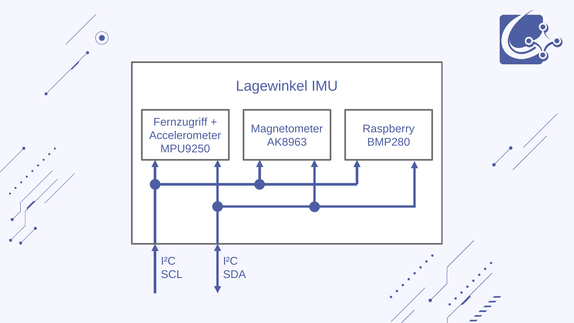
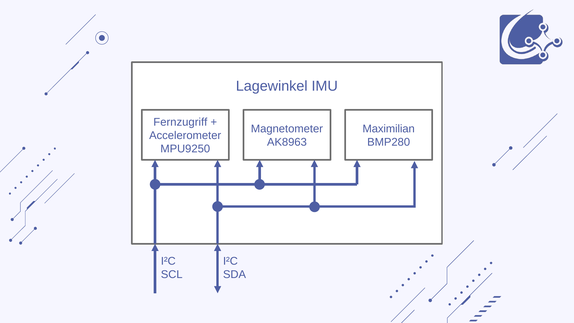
Raspberry: Raspberry -> Maximilian
